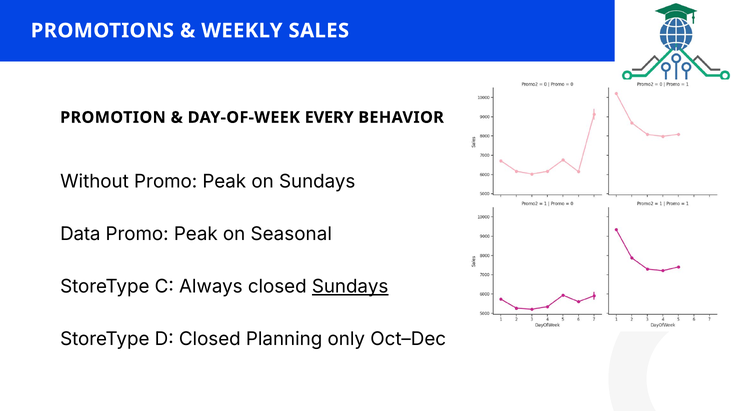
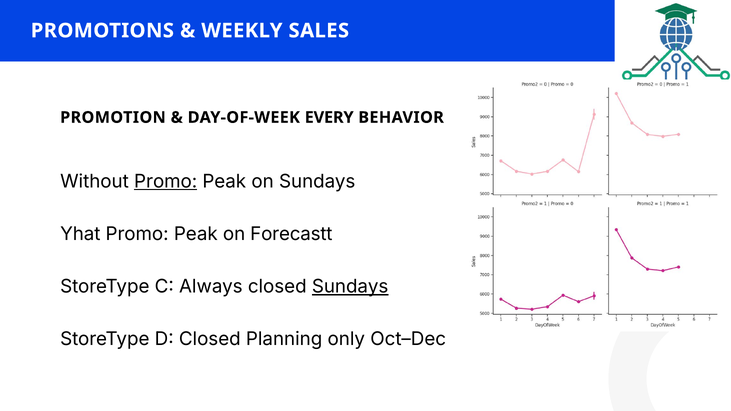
Promo at (166, 182) underline: none -> present
Data: Data -> Yhat
Seasonal: Seasonal -> Forecastt
